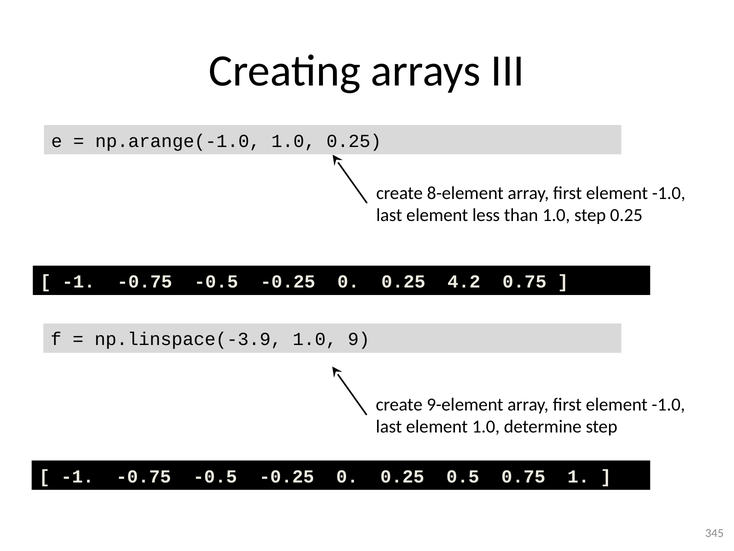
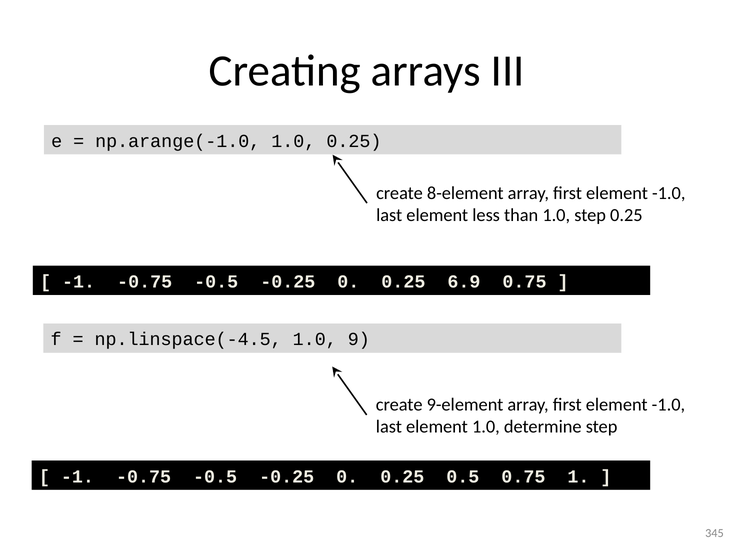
4.2: 4.2 -> 6.9
np.linspace(-3.9: np.linspace(-3.9 -> np.linspace(-4.5
